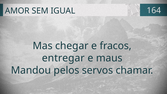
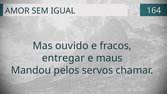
chegar: chegar -> ouvido
